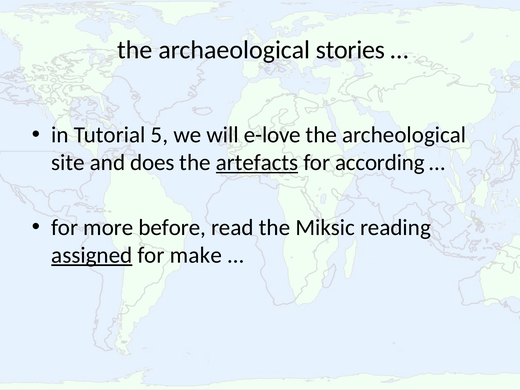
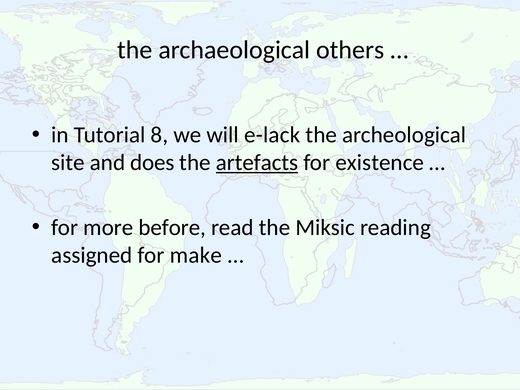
stories: stories -> others
5: 5 -> 8
e-love: e-love -> e-lack
according: according -> existence
assigned underline: present -> none
